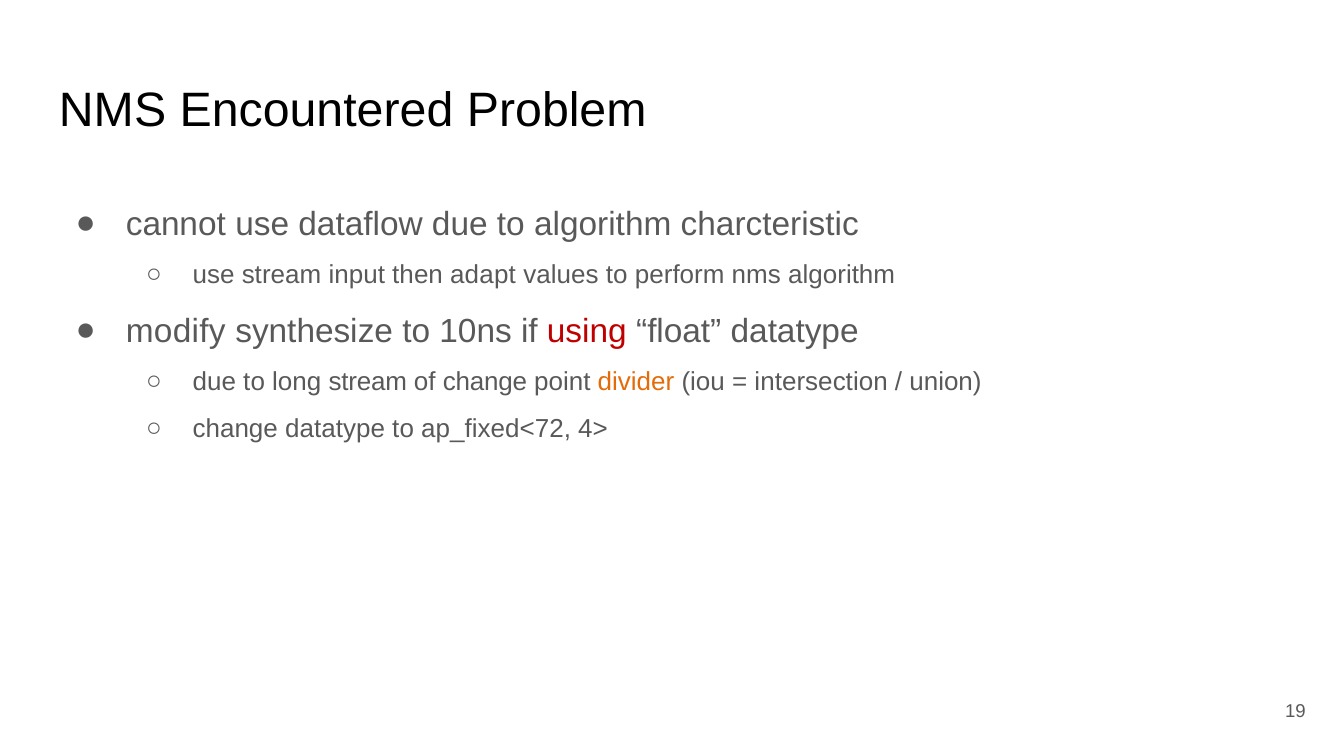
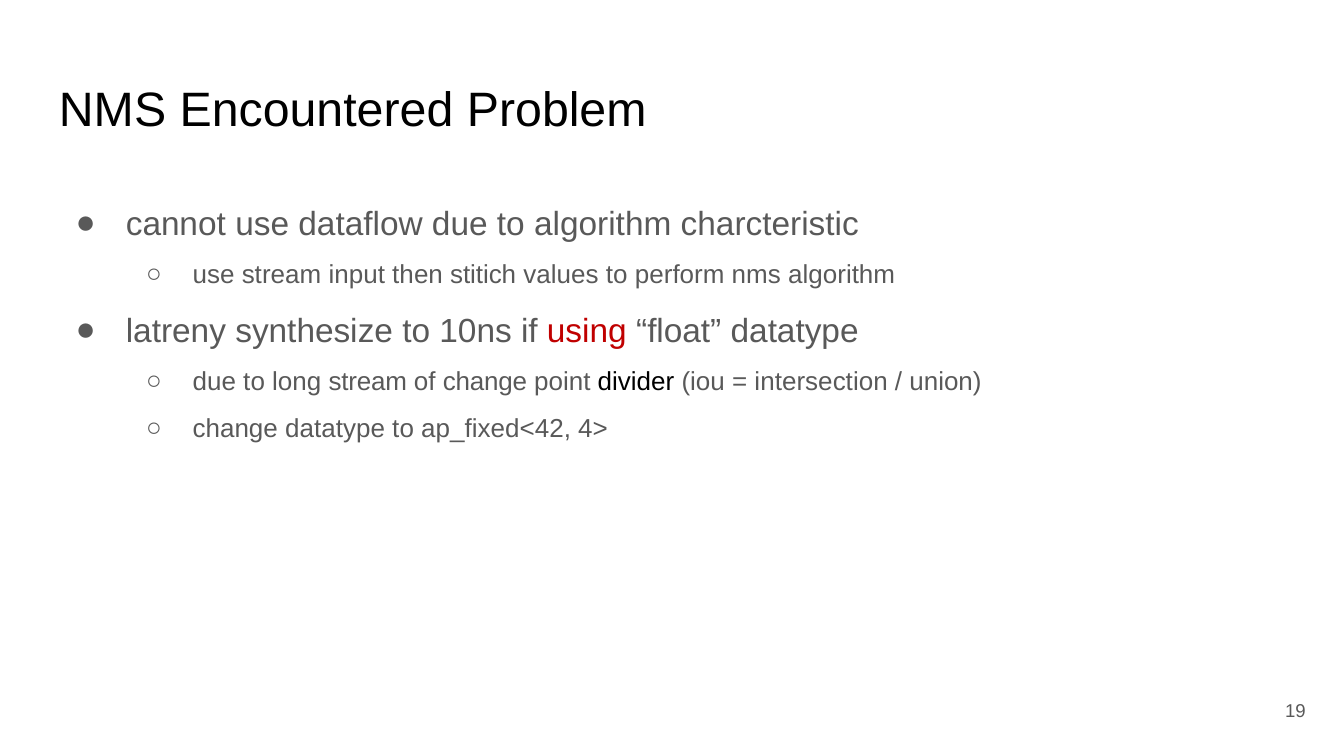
adapt: adapt -> stitich
modify: modify -> latreny
divider colour: orange -> black
ap_fixed<72: ap_fixed<72 -> ap_fixed<42
